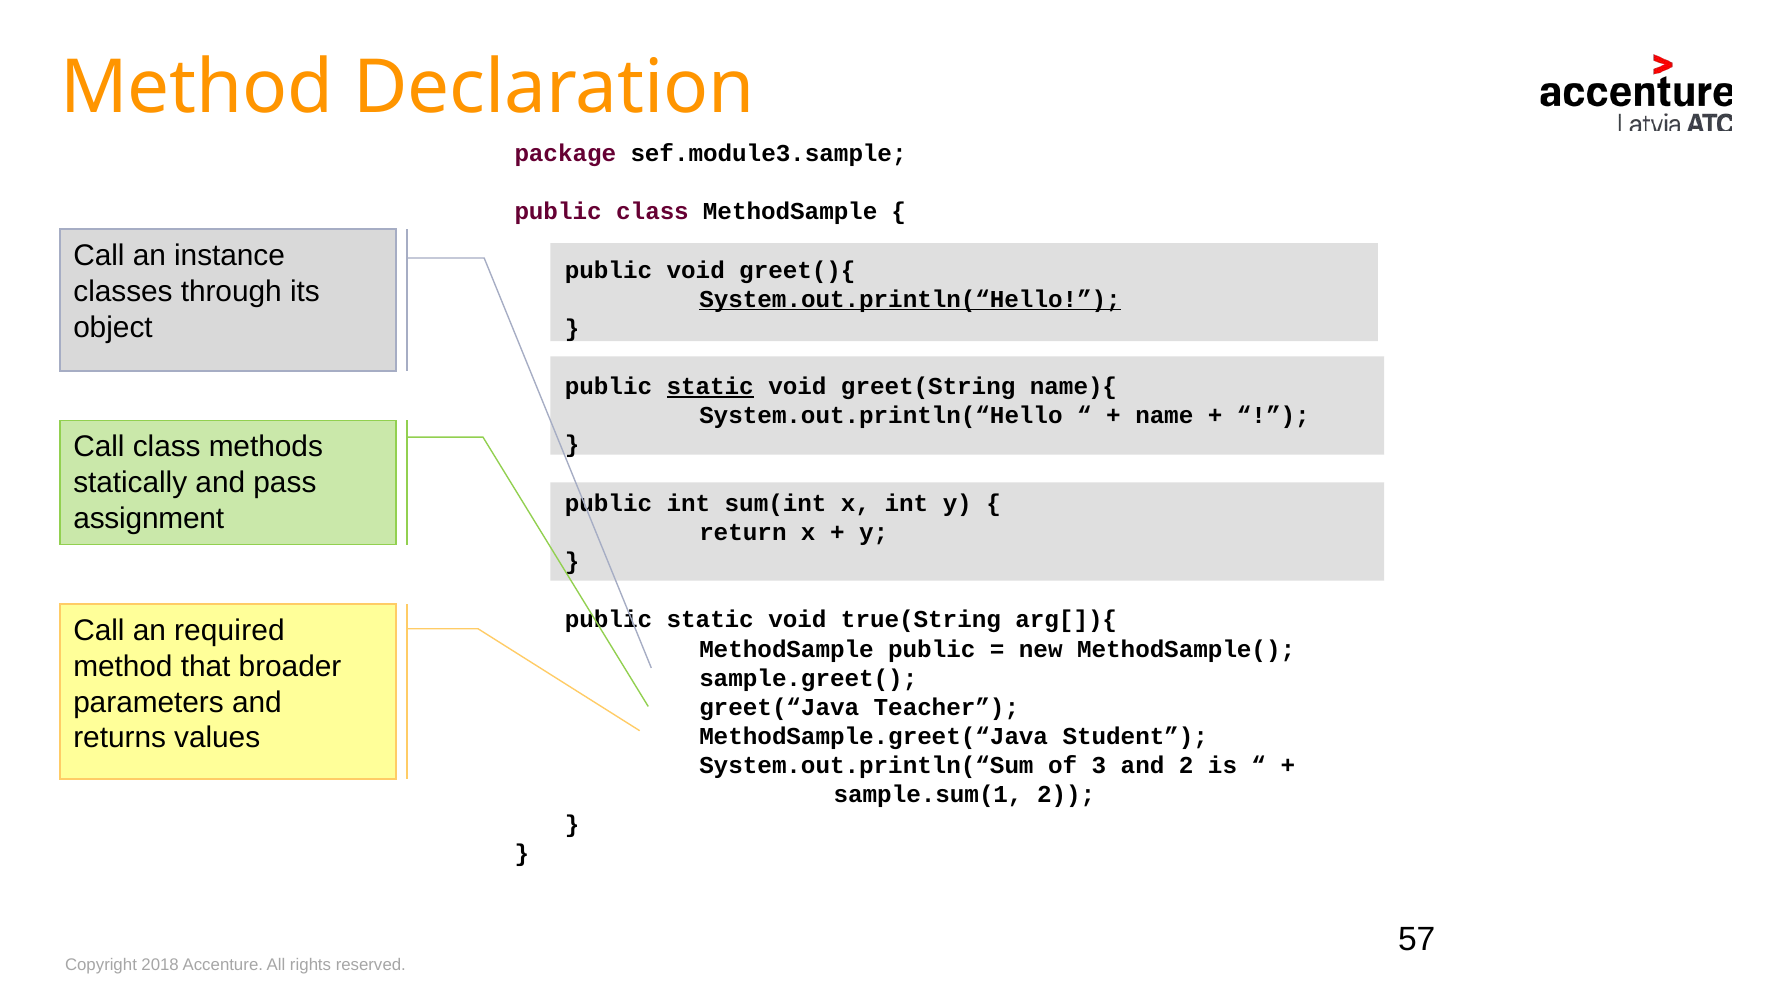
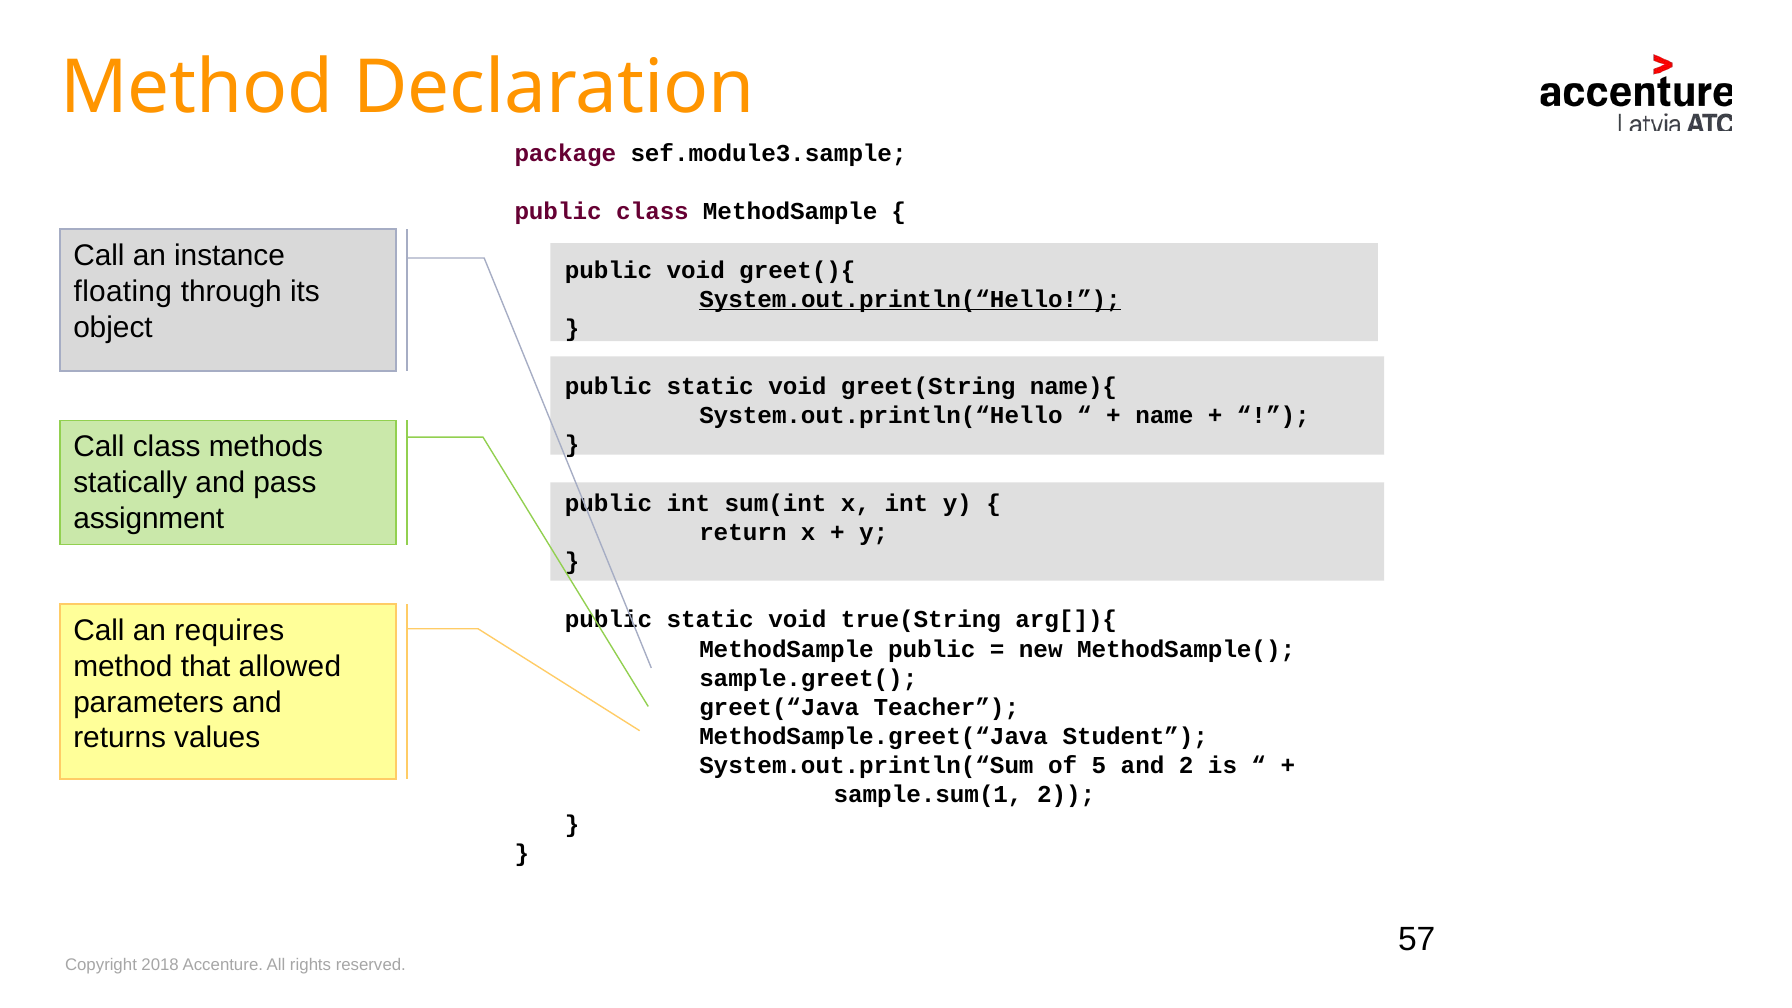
classes: classes -> floating
static at (710, 387) underline: present -> none
required: required -> requires
broader: broader -> allowed
3: 3 -> 5
